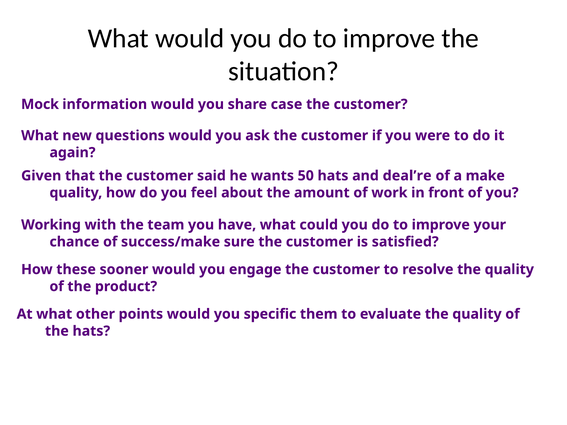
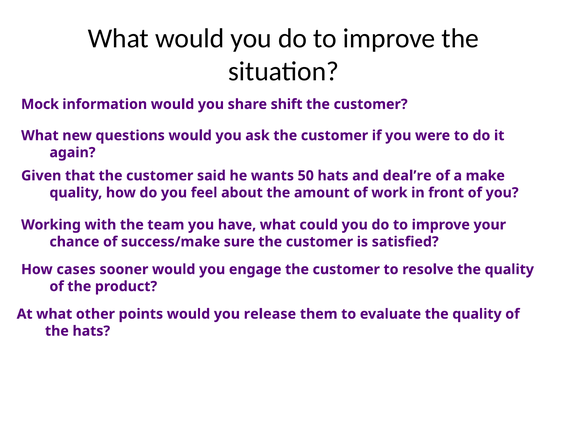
case: case -> shift
these: these -> cases
specific: specific -> release
